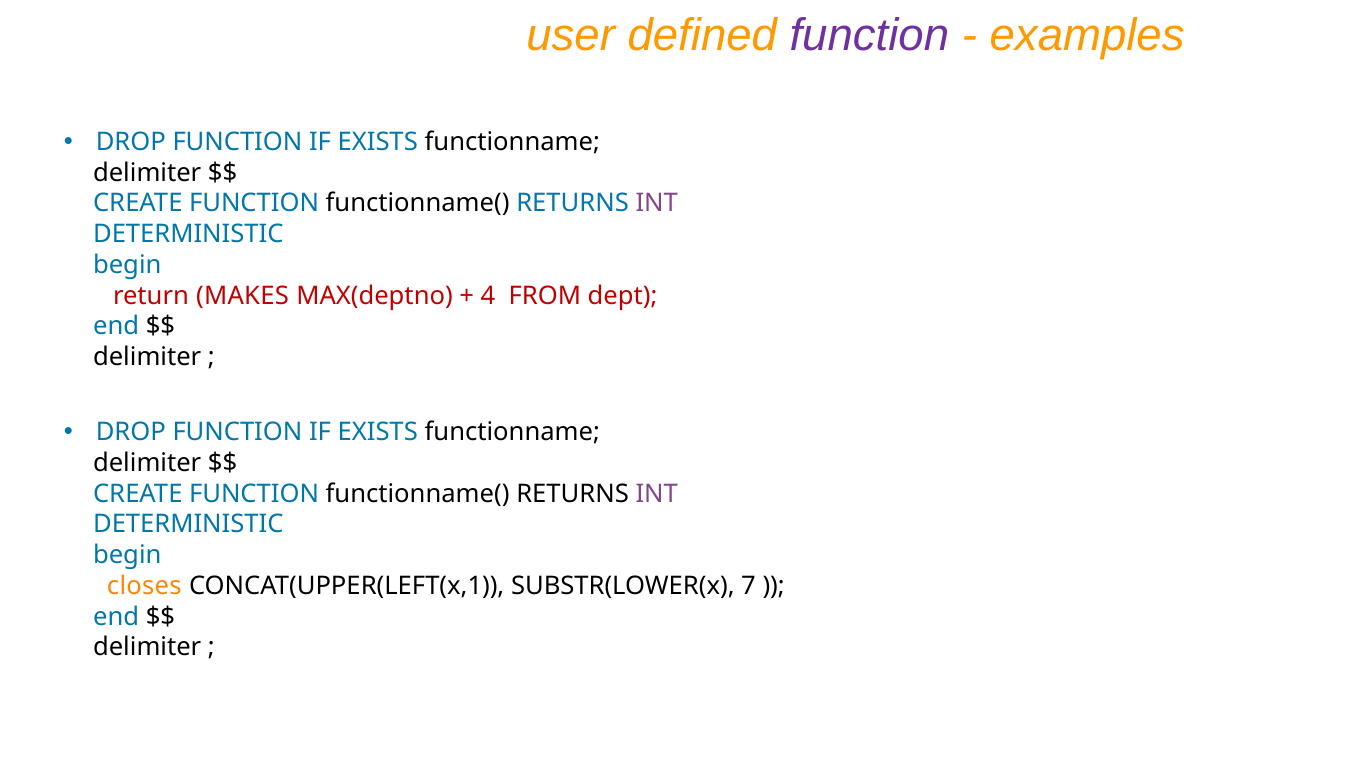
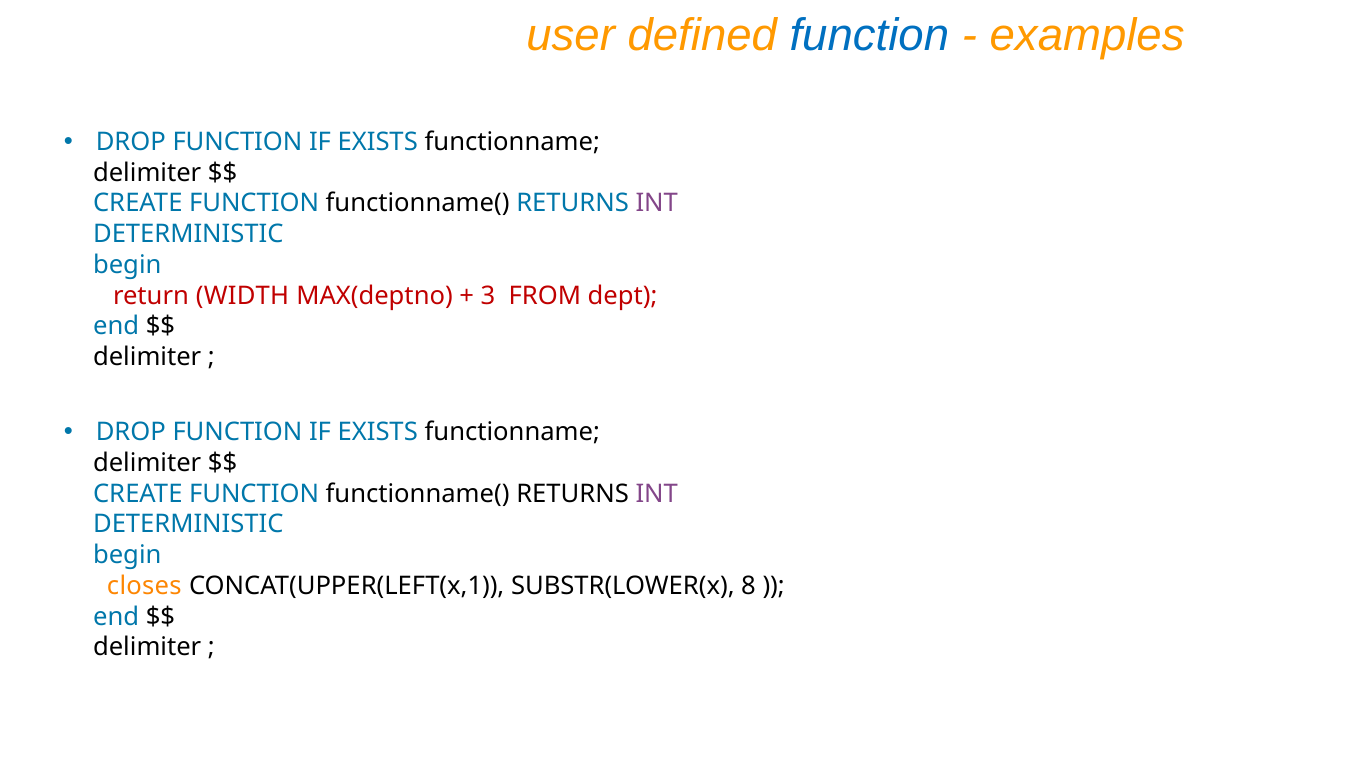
function at (869, 36) colour: purple -> blue
MAKES: MAKES -> WIDTH
4: 4 -> 3
7: 7 -> 8
